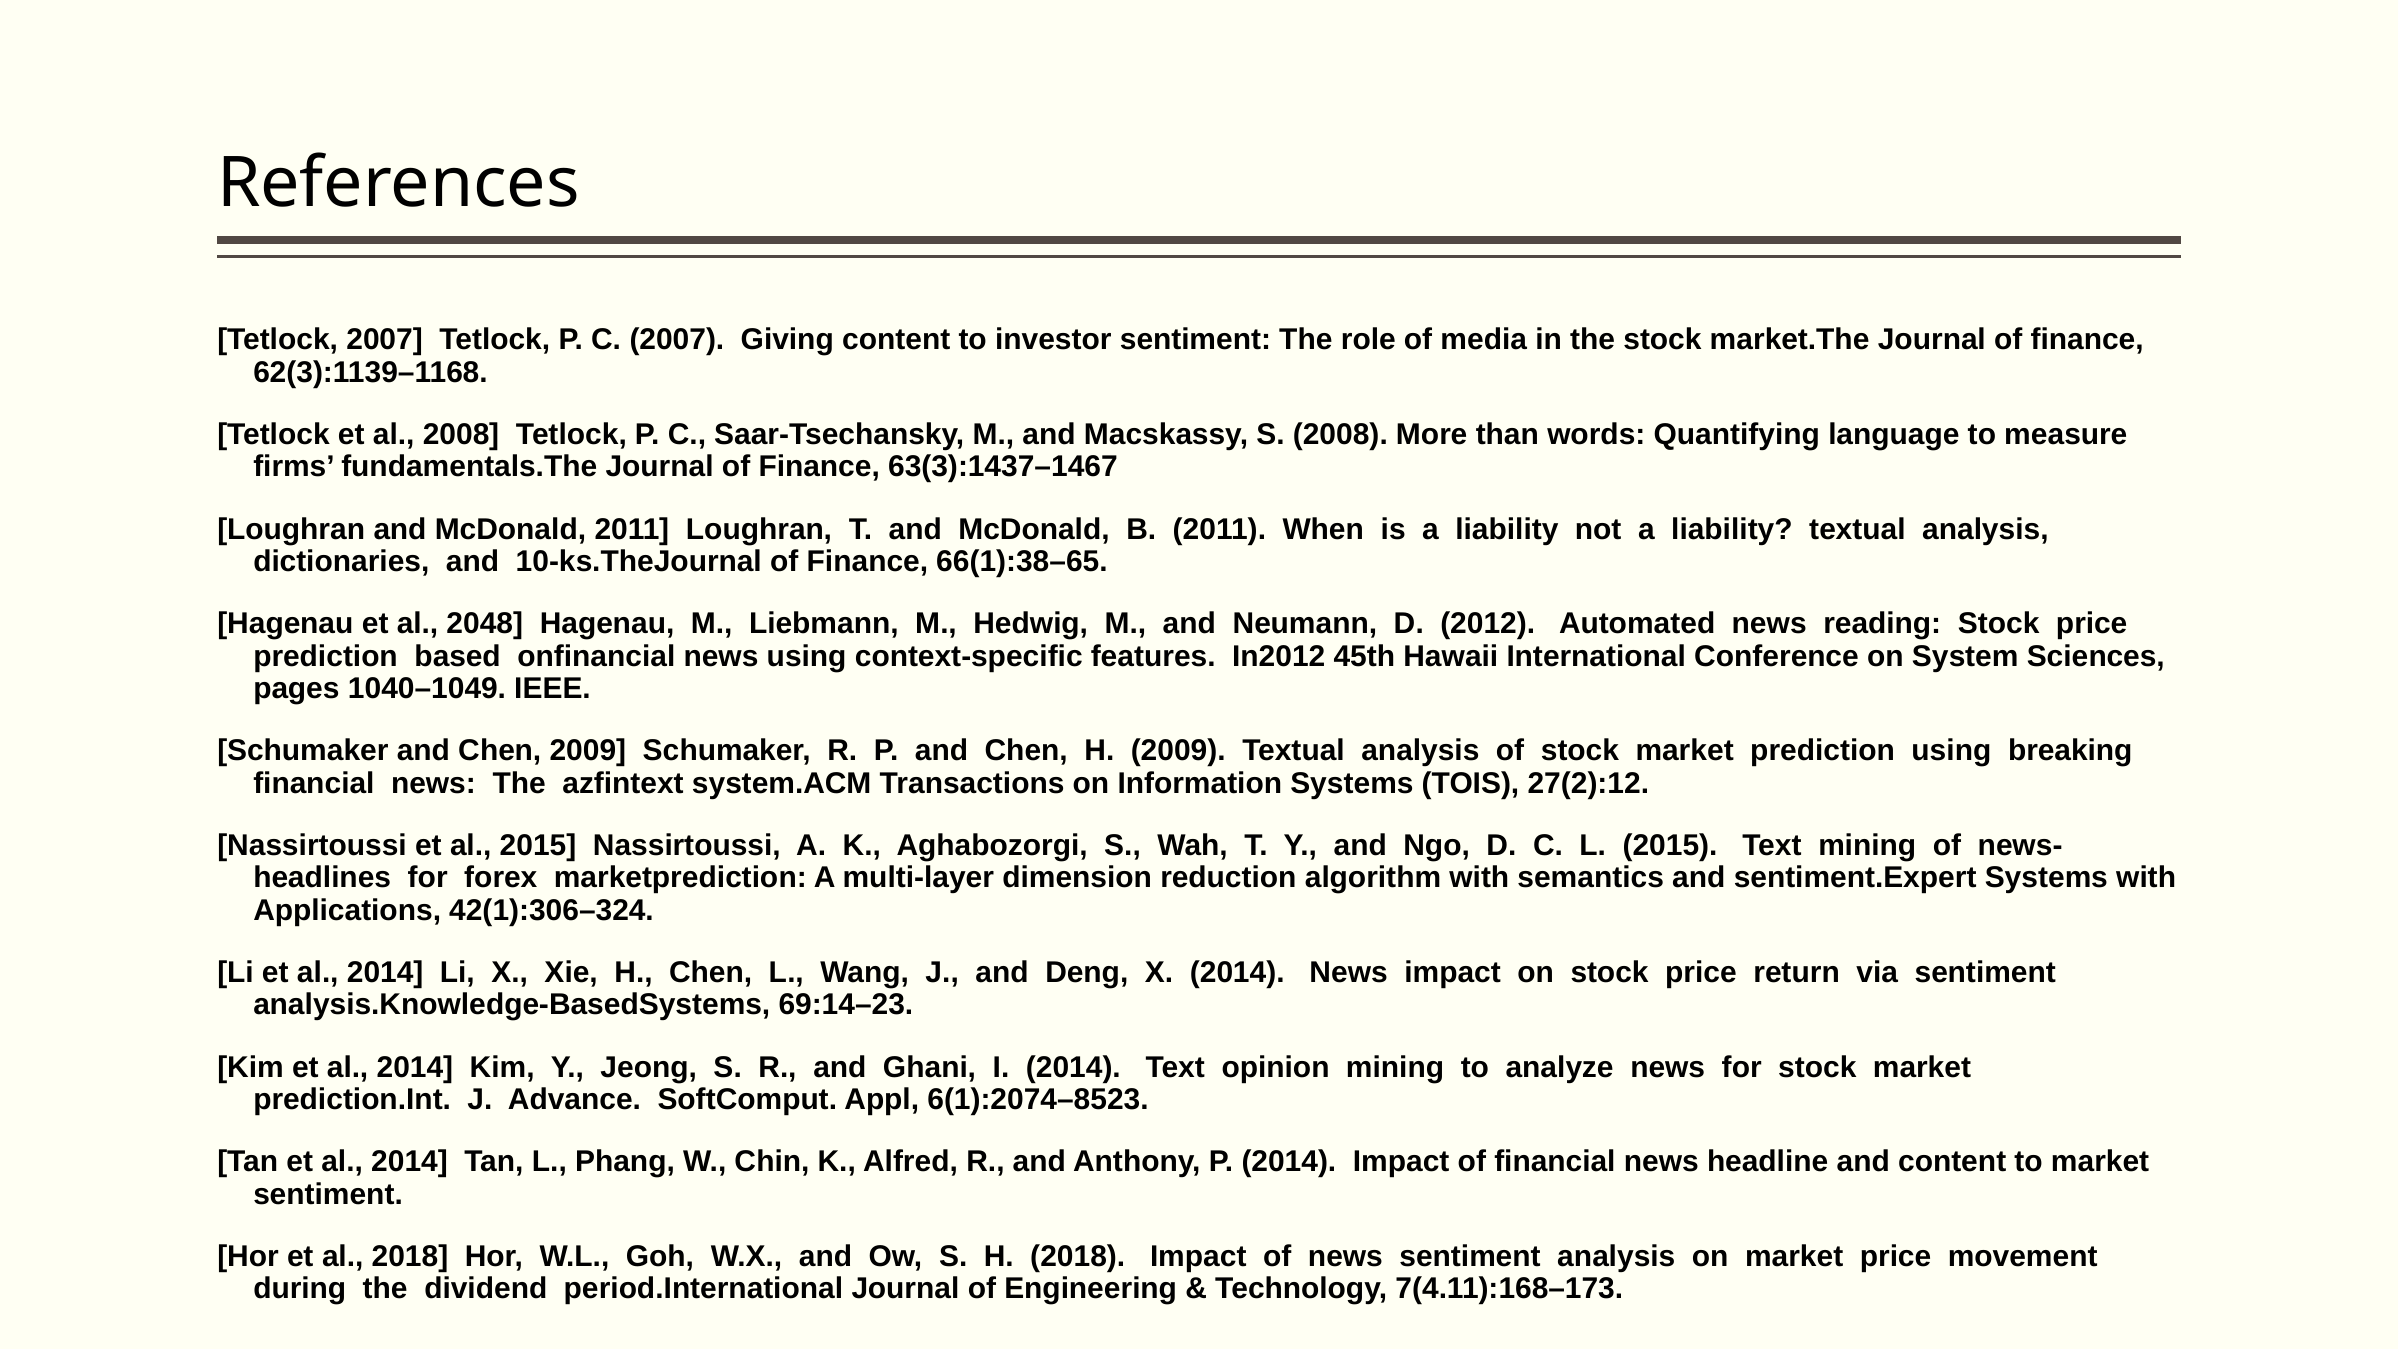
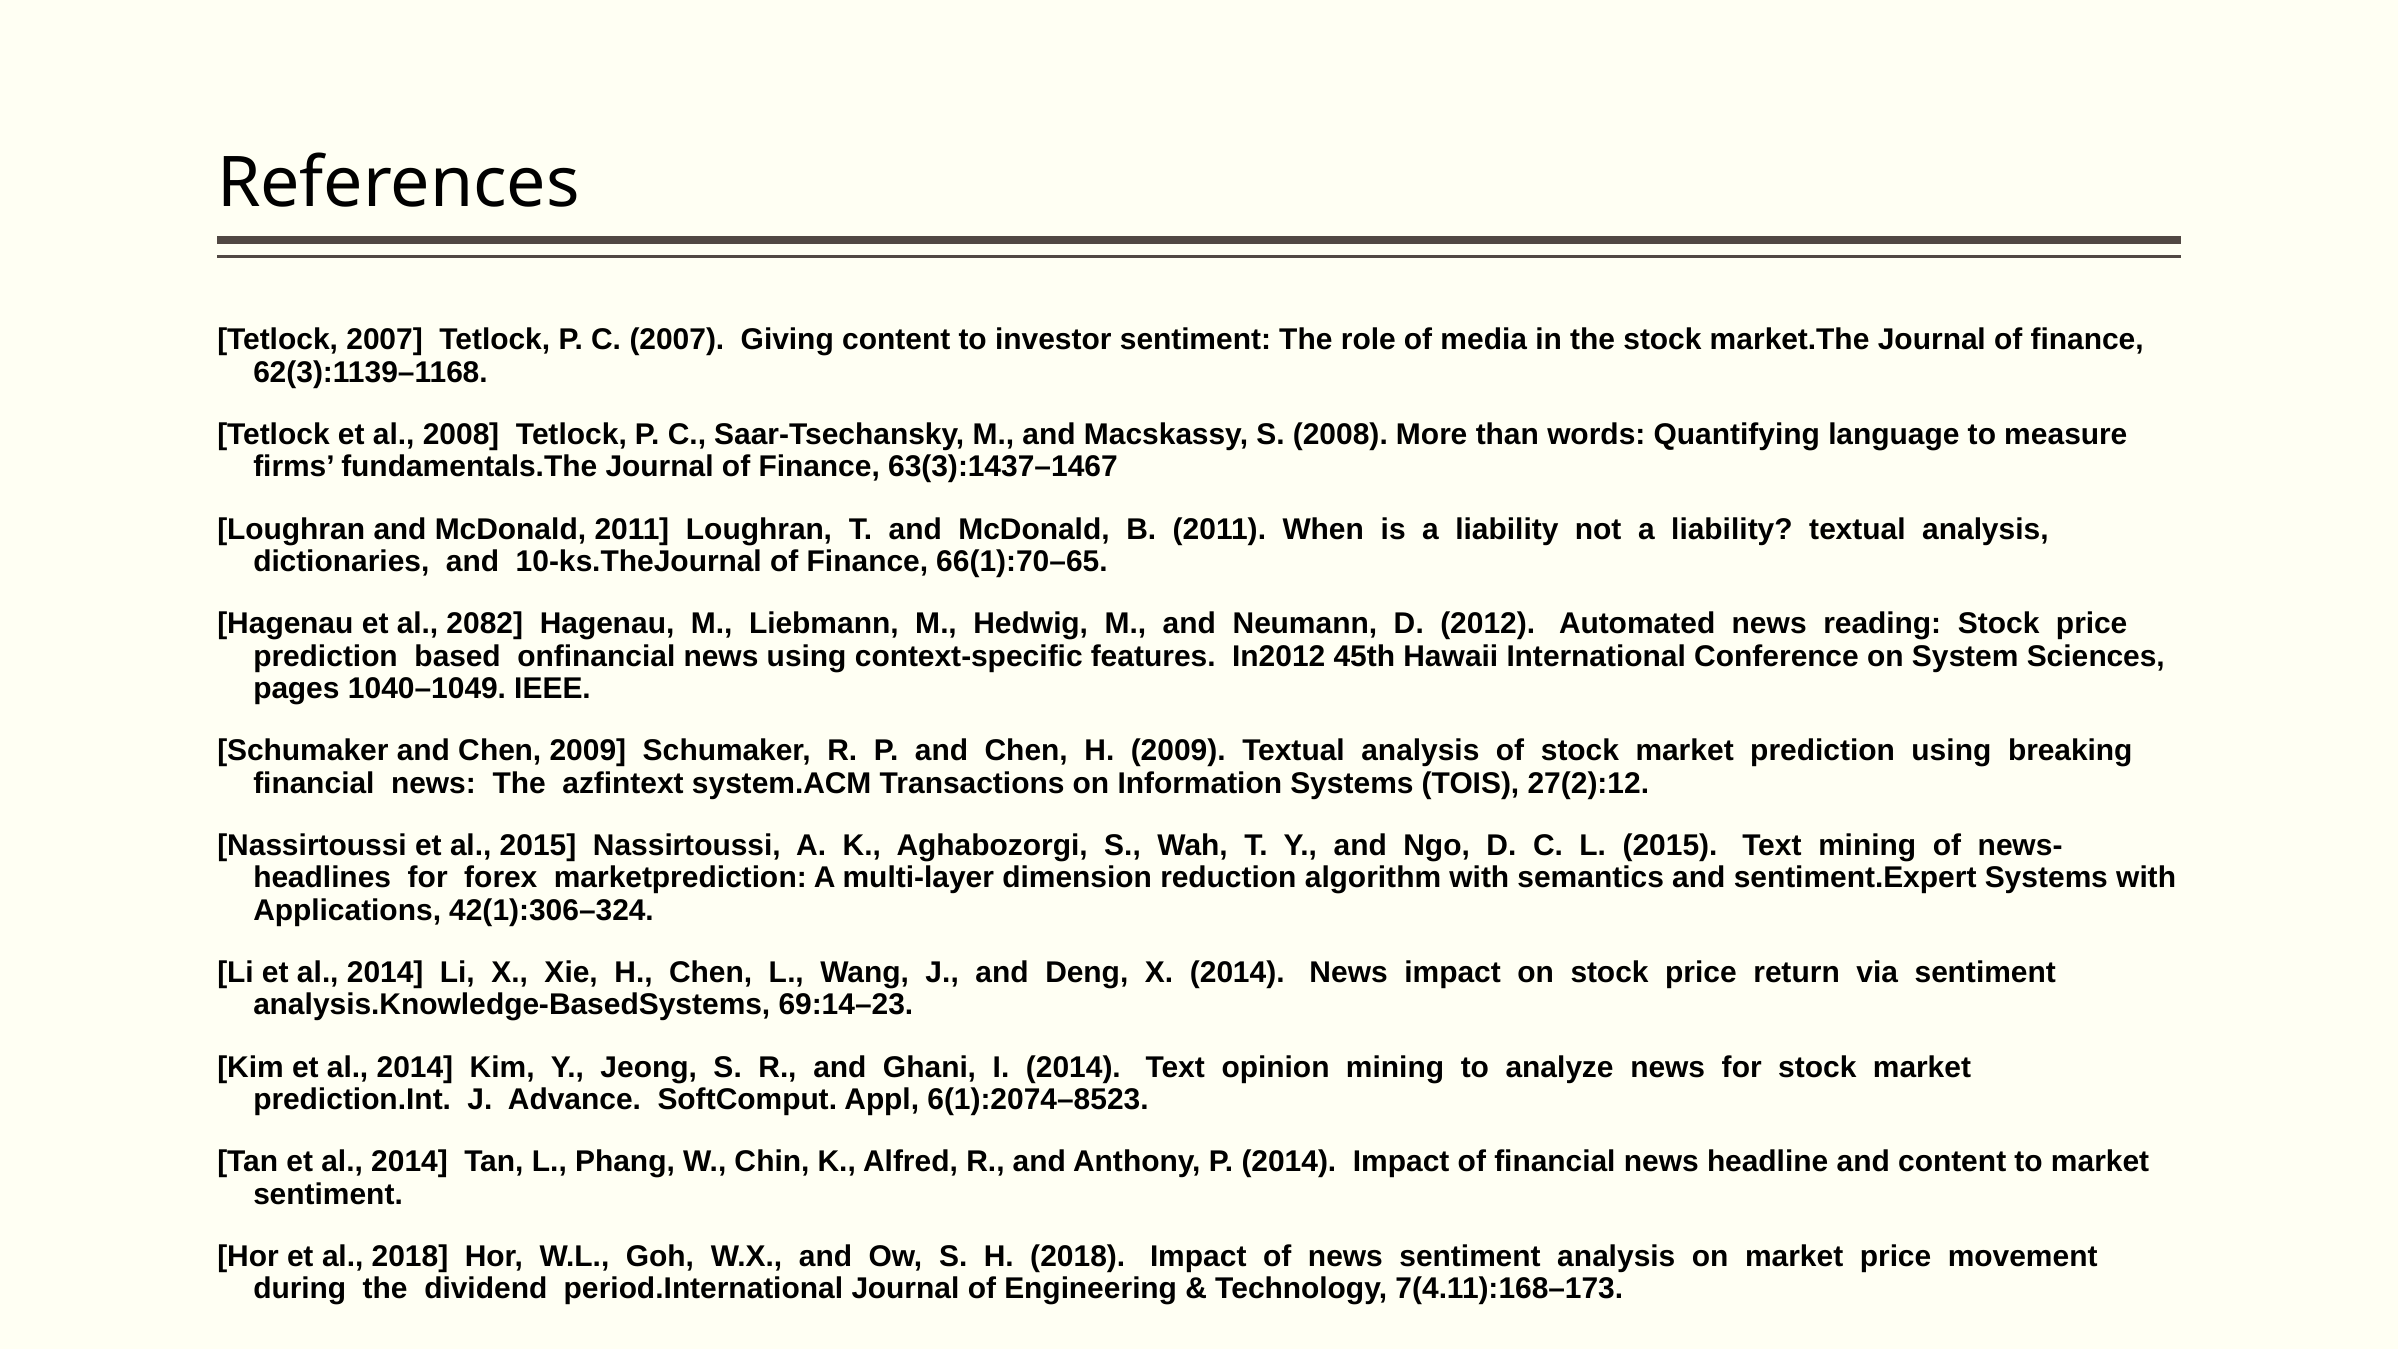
66(1):38–65: 66(1):38–65 -> 66(1):70–65
2048: 2048 -> 2082
